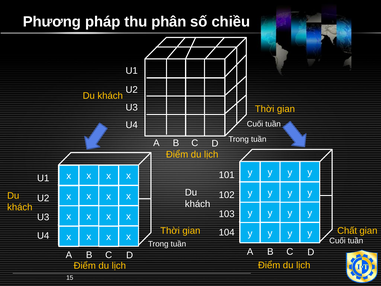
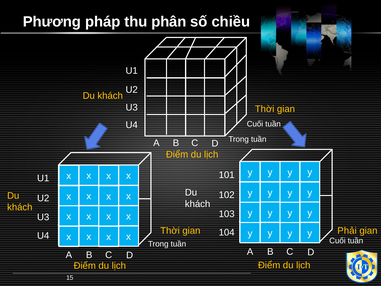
Chất: Chất -> Phải
